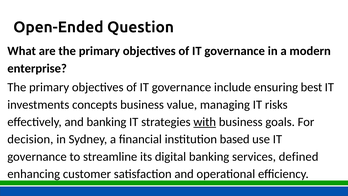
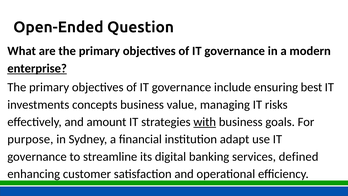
enterprise underline: none -> present
and banking: banking -> amount
decision: decision -> purpose
based: based -> adapt
